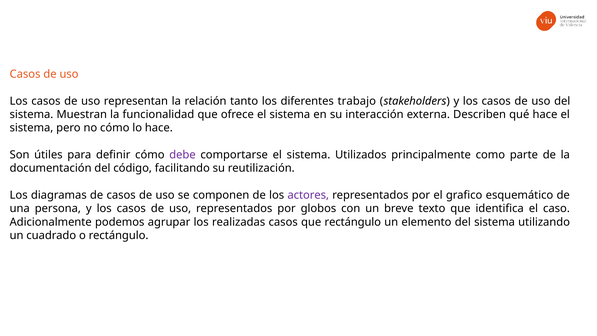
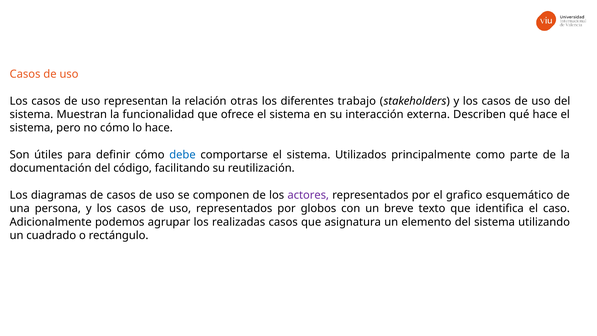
tanto: tanto -> otras
debe colour: purple -> blue
que rectángulo: rectángulo -> asignatura
